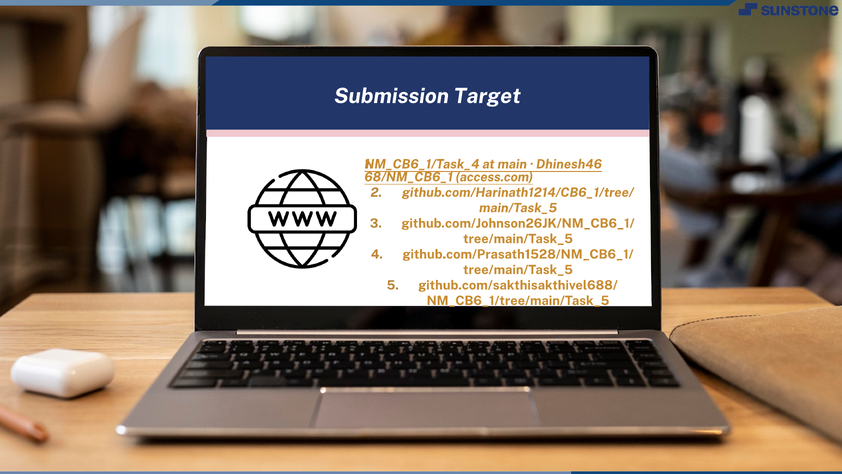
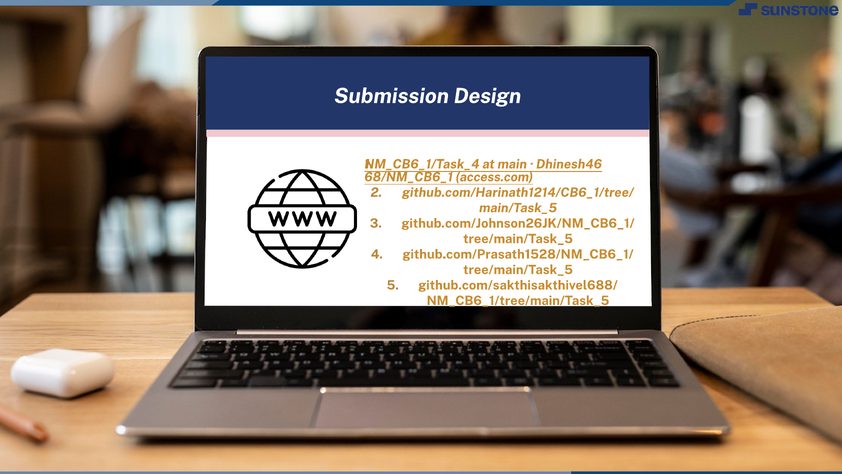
Target: Target -> Design
